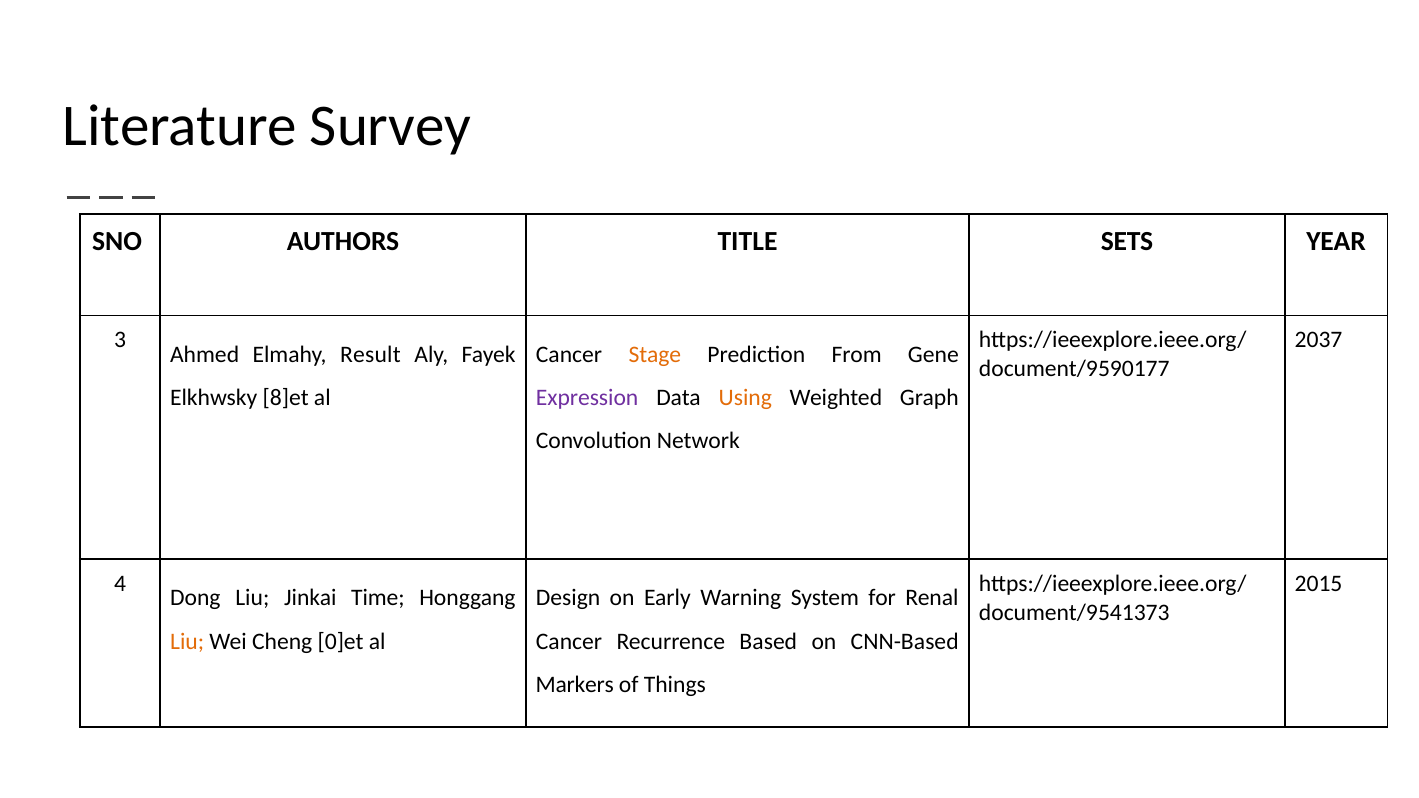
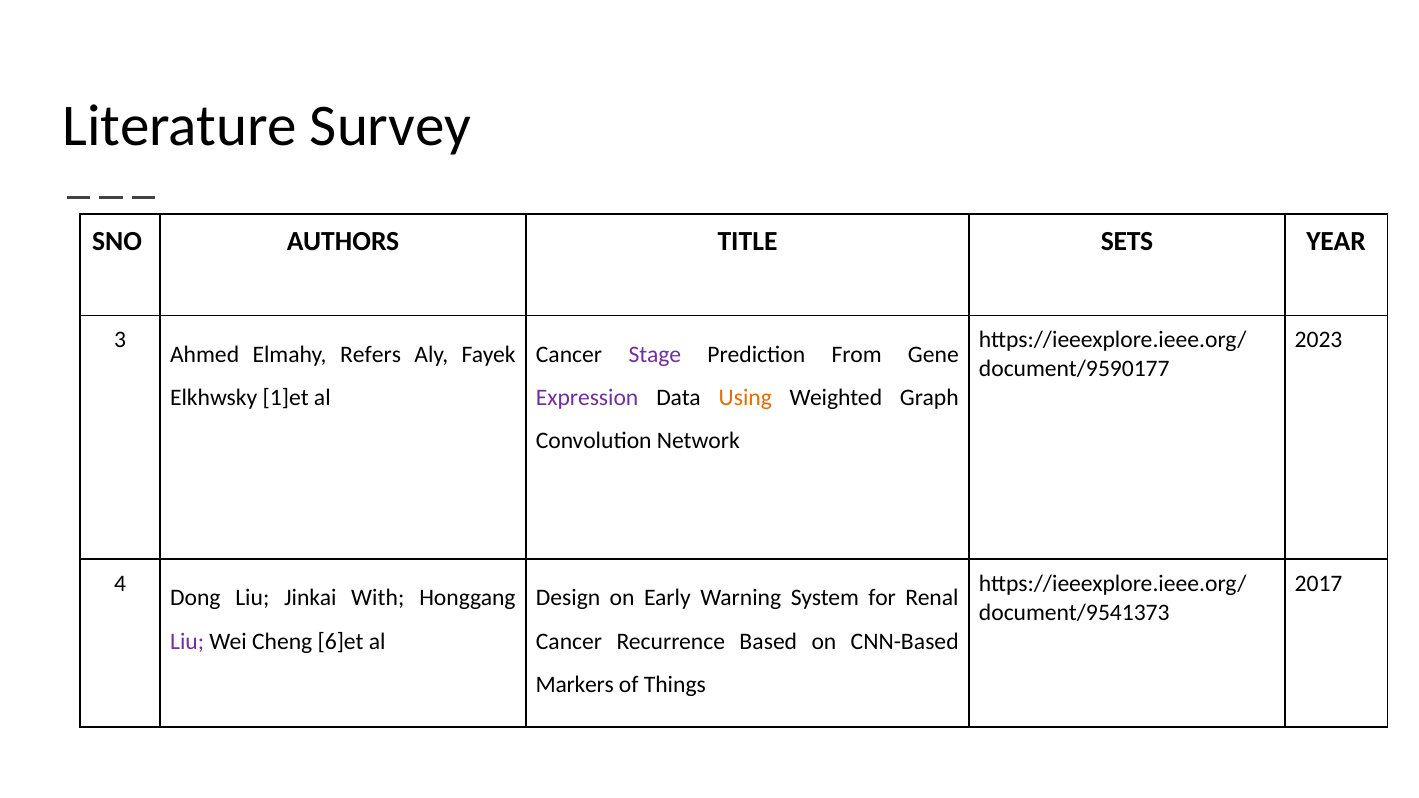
2037: 2037 -> 2023
Result: Result -> Refers
Stage colour: orange -> purple
8]et: 8]et -> 1]et
2015: 2015 -> 2017
Time: Time -> With
Liu at (187, 641) colour: orange -> purple
0]et: 0]et -> 6]et
